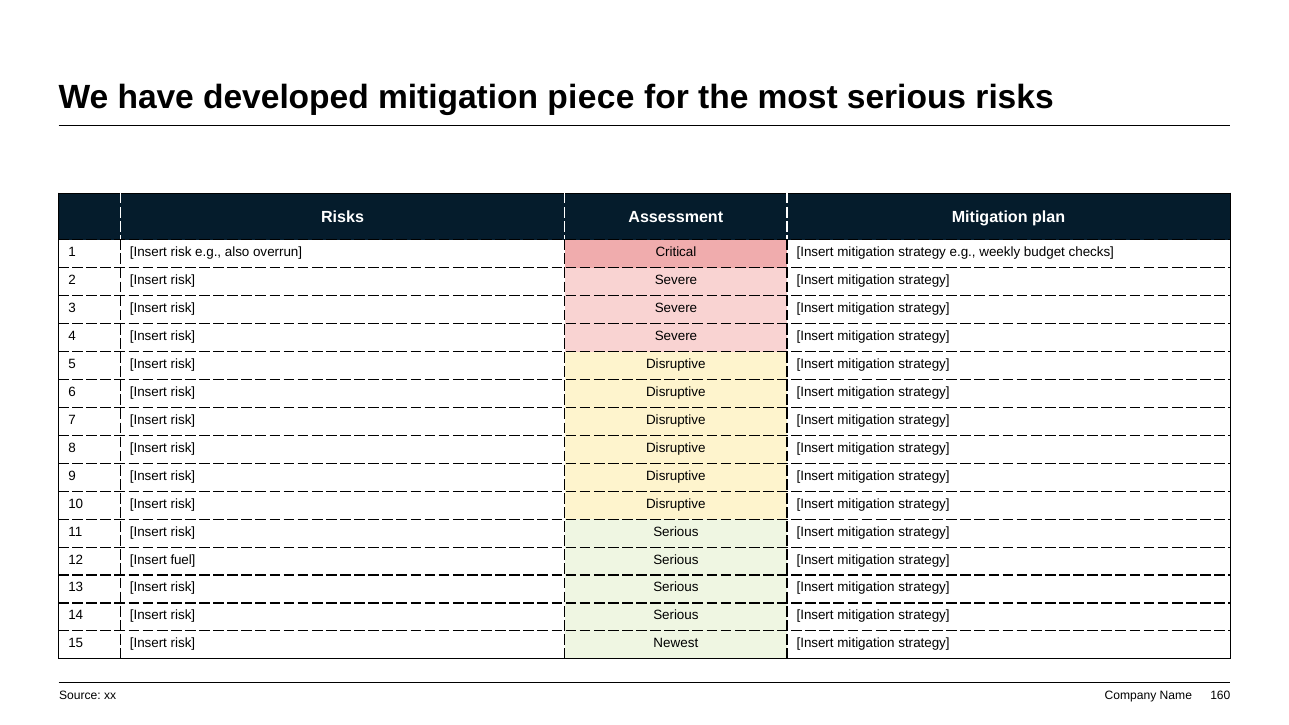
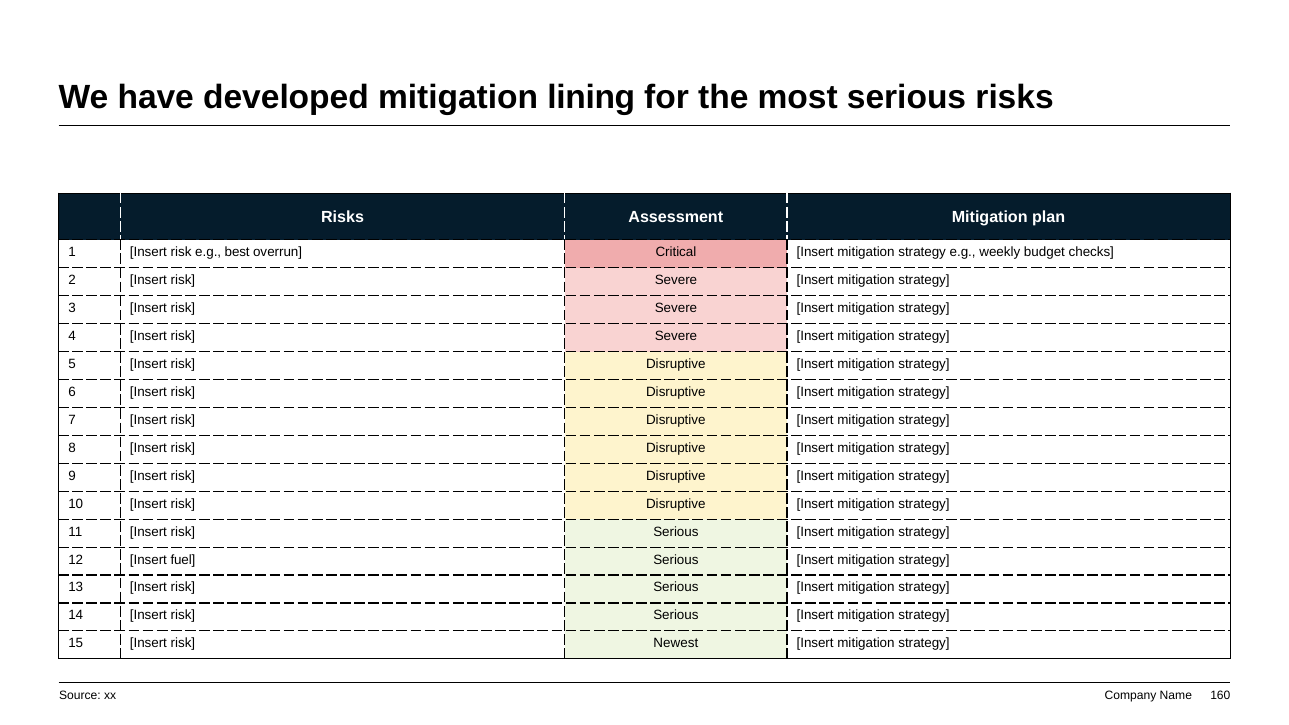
piece: piece -> lining
also: also -> best
